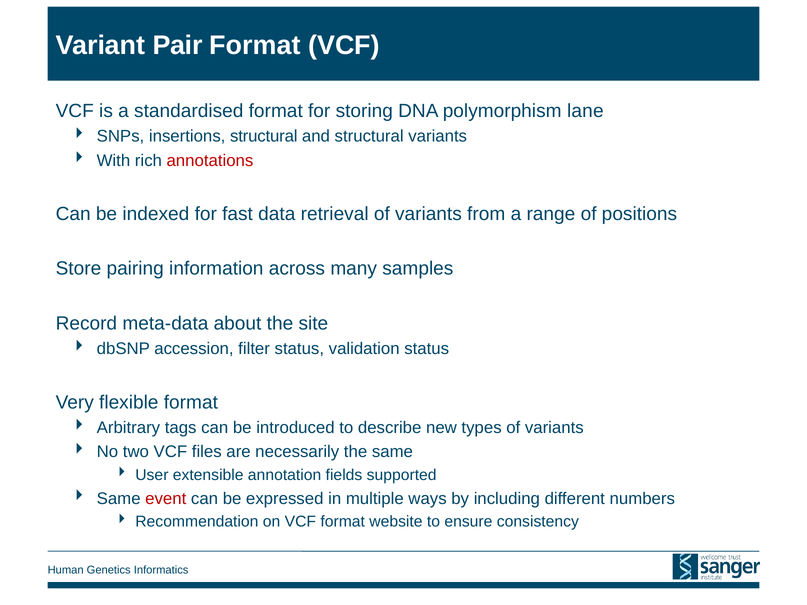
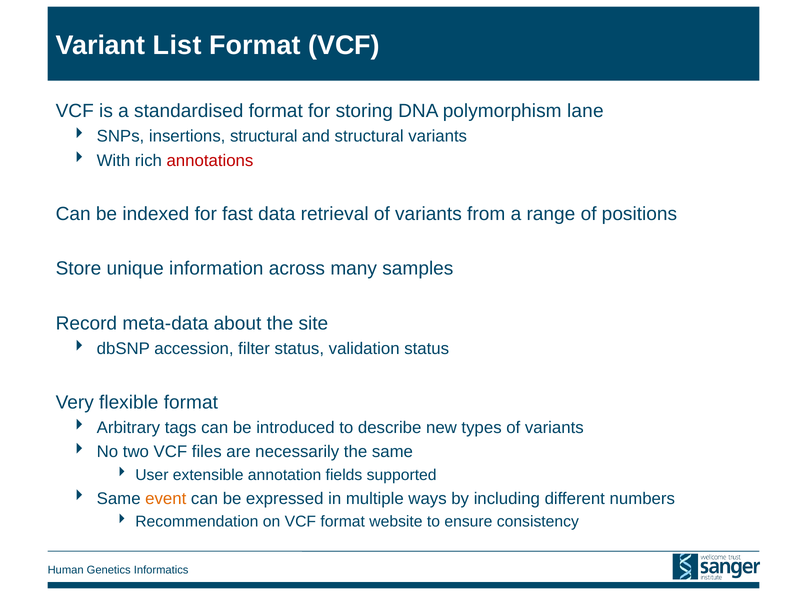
Pair: Pair -> List
pairing: pairing -> unique
event colour: red -> orange
